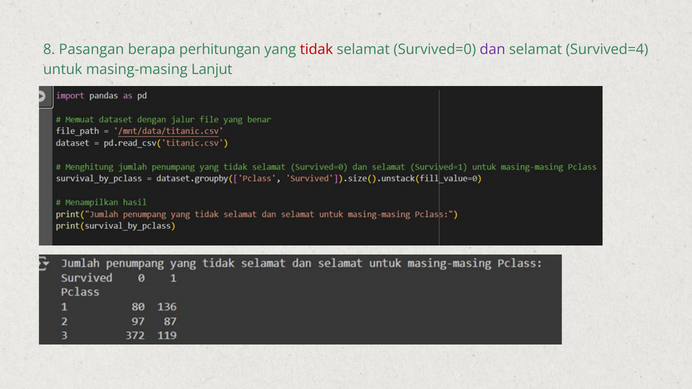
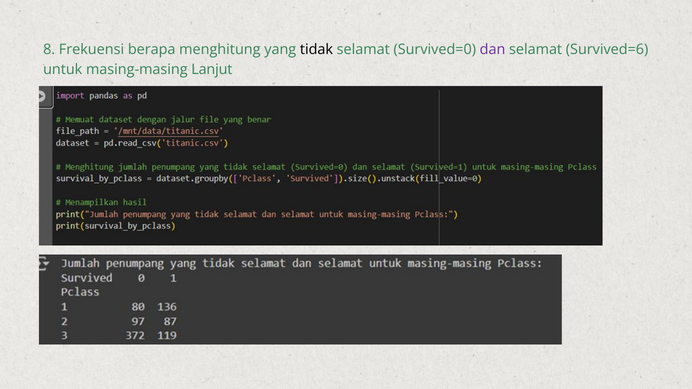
Pasangan: Pasangan -> Frekuensi
perhitungan: perhitungan -> menghitung
tidak colour: red -> black
Survived=4: Survived=4 -> Survived=6
